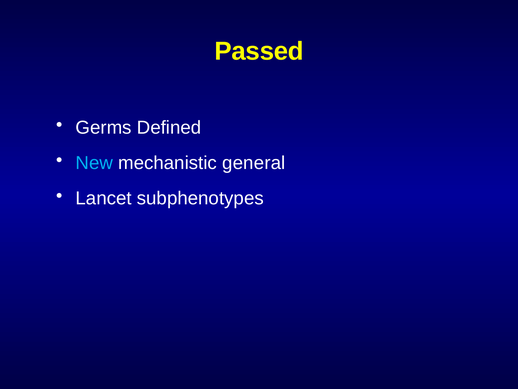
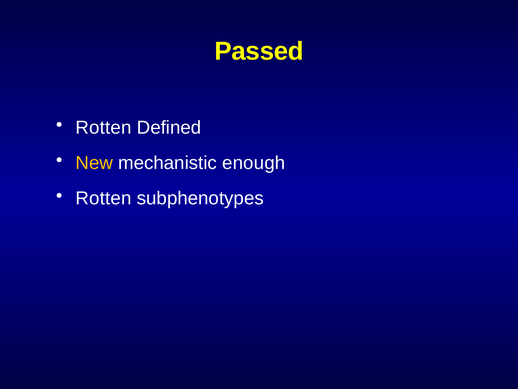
Germs at (104, 127): Germs -> Rotten
New colour: light blue -> yellow
general: general -> enough
Lancet at (104, 198): Lancet -> Rotten
